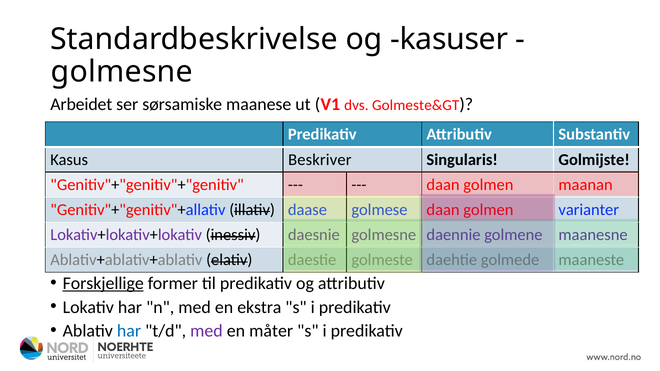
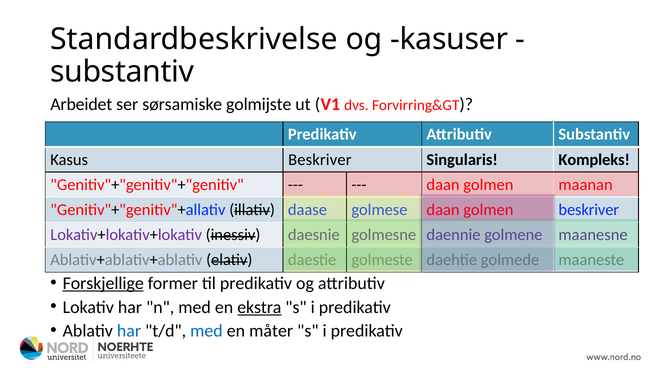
golmesne at (122, 72): golmesne -> substantiv
maanese: maanese -> golmijste
Golmeste&GT: Golmeste&GT -> Forvirring&GT
Golmijste: Golmijste -> Kompleks
varianter at (589, 210): varianter -> beskriver
ekstra underline: none -> present
med at (206, 331) colour: purple -> blue
